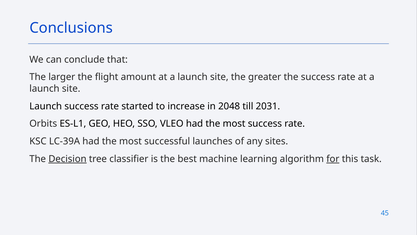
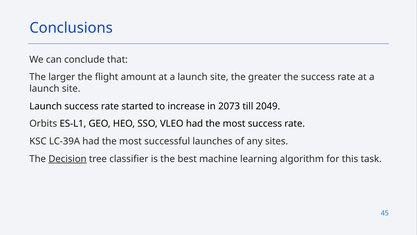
2048: 2048 -> 2073
2031: 2031 -> 2049
for underline: present -> none
